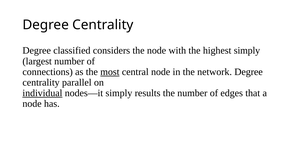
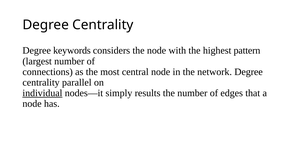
classified: classified -> keywords
highest simply: simply -> pattern
most underline: present -> none
